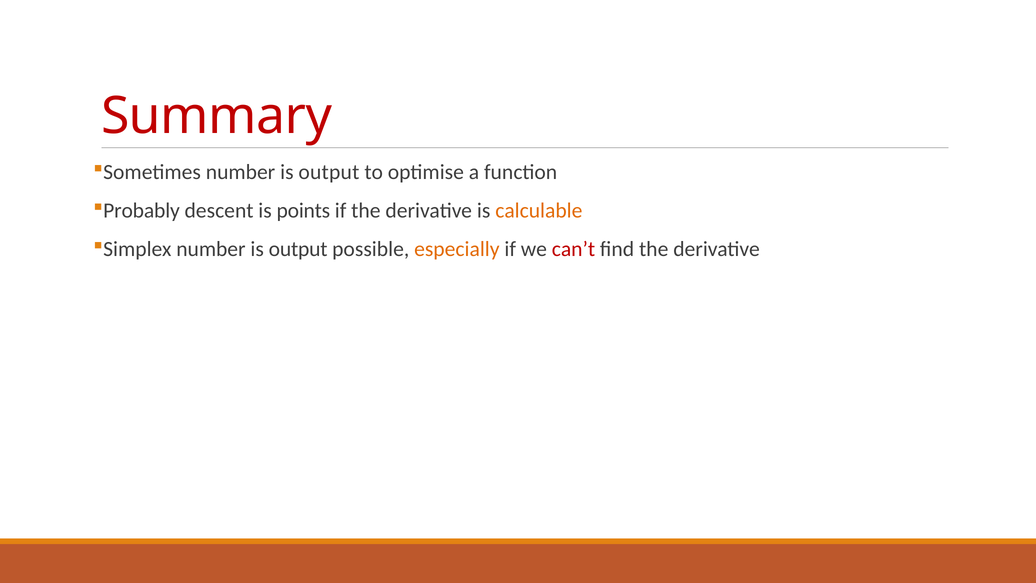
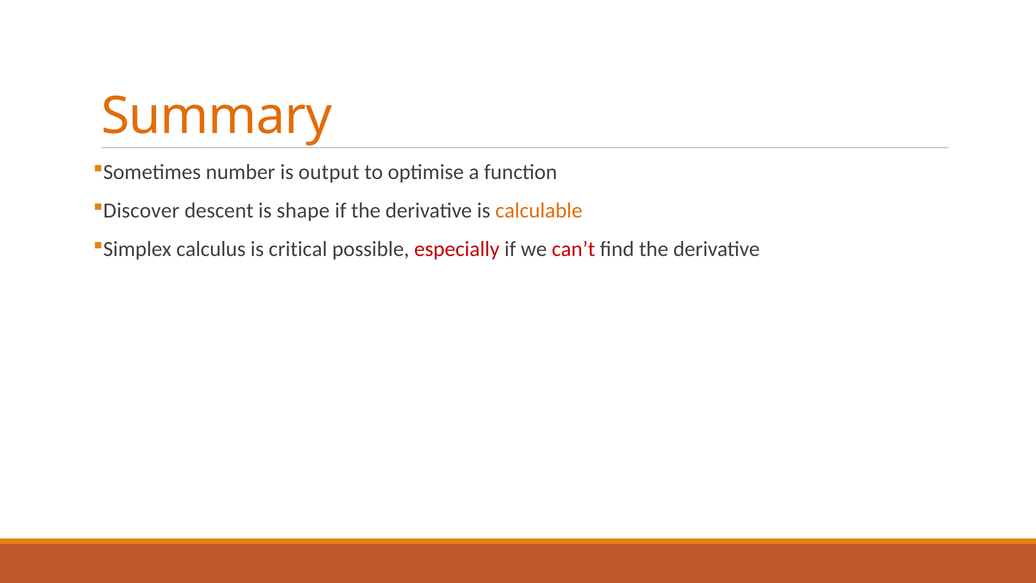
Summary colour: red -> orange
Probably: Probably -> Discover
points: points -> shape
Simplex number: number -> calculus
output at (298, 249): output -> critical
especially colour: orange -> red
